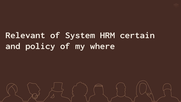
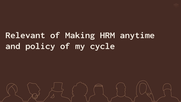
System: System -> Making
certain: certain -> anytime
where: where -> cycle
